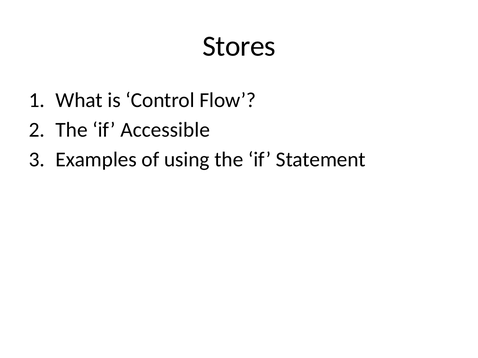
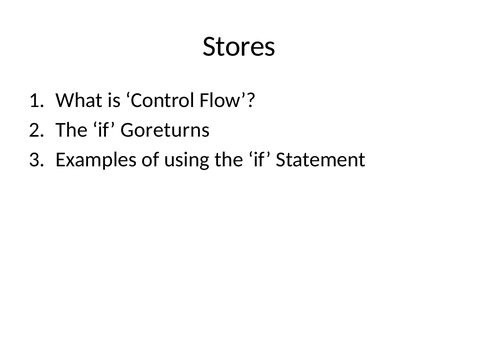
Accessible: Accessible -> Goreturns
